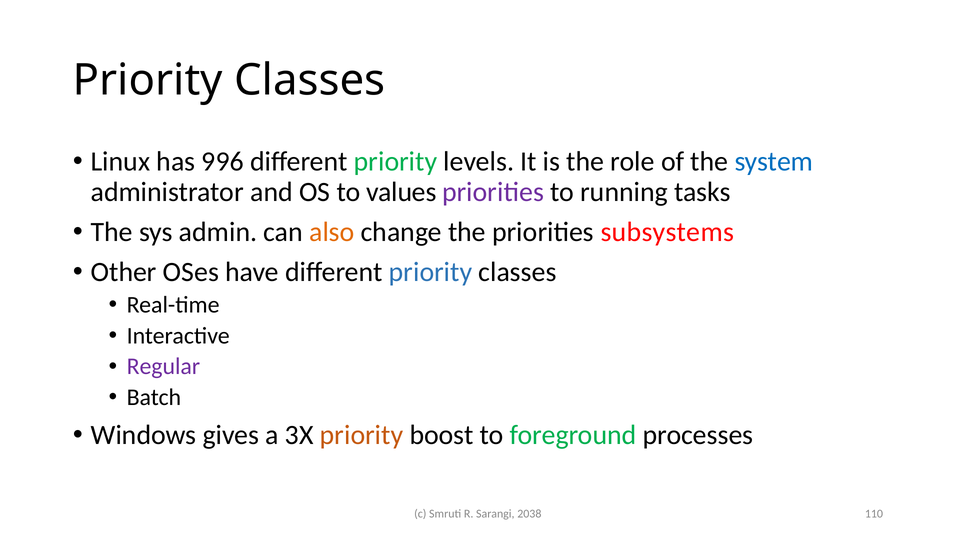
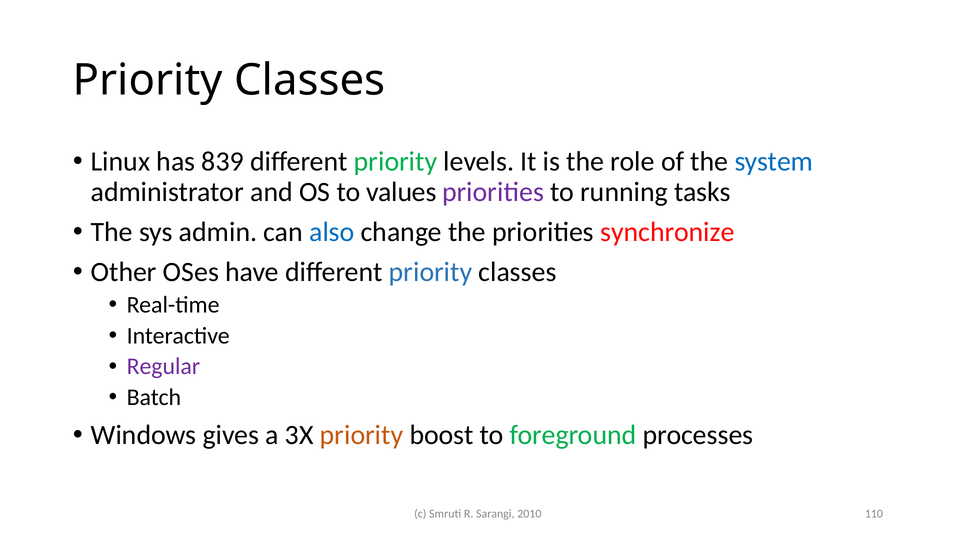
996: 996 -> 839
also colour: orange -> blue
subsystems: subsystems -> synchronize
2038: 2038 -> 2010
